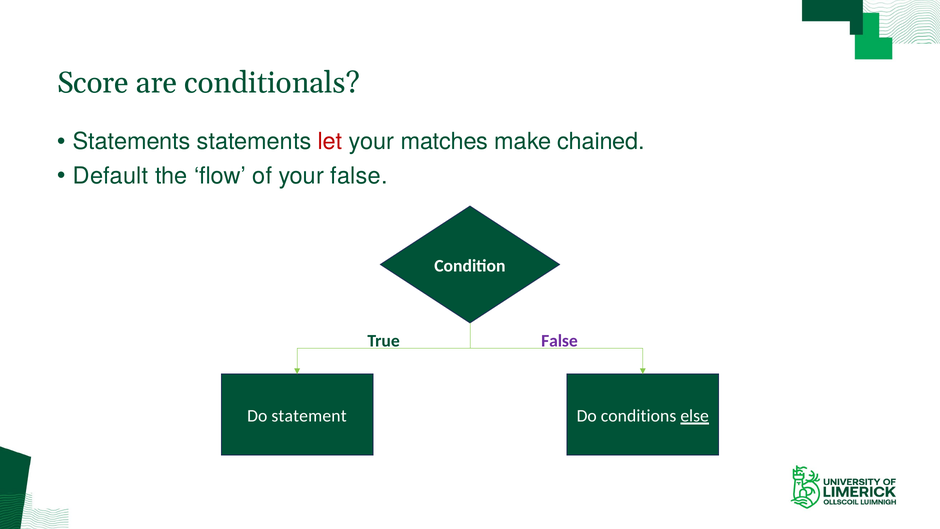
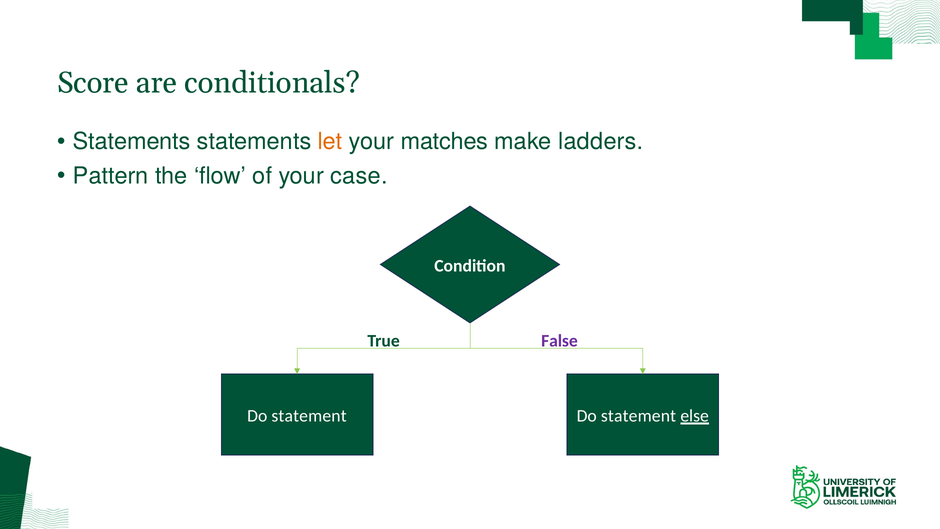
let colour: red -> orange
chained: chained -> ladders
Default: Default -> Pattern
your false: false -> case
conditions at (639, 416): conditions -> statement
